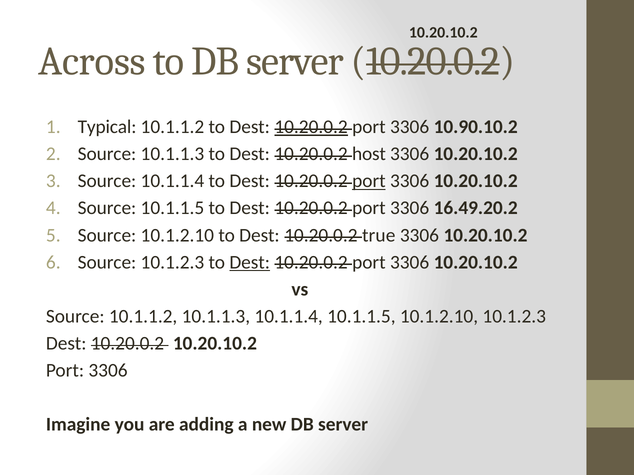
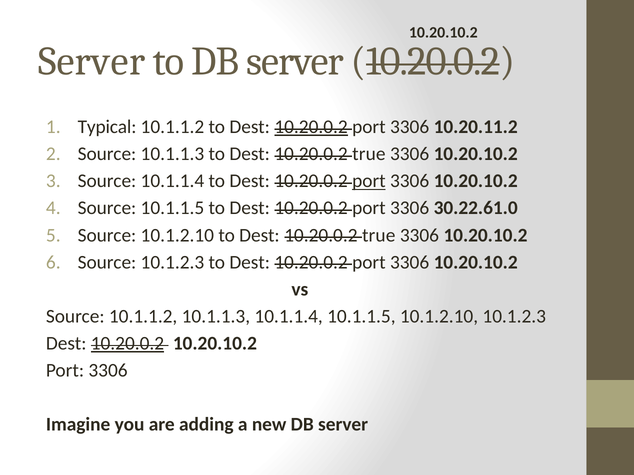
Across at (92, 61): Across -> Server
10.90.10.2: 10.90.10.2 -> 10.20.11.2
host at (369, 154): host -> true
16.49.20.2: 16.49.20.2 -> 30.22.61.0
Dest at (250, 262) underline: present -> none
10.20.0.2 at (127, 344) underline: none -> present
